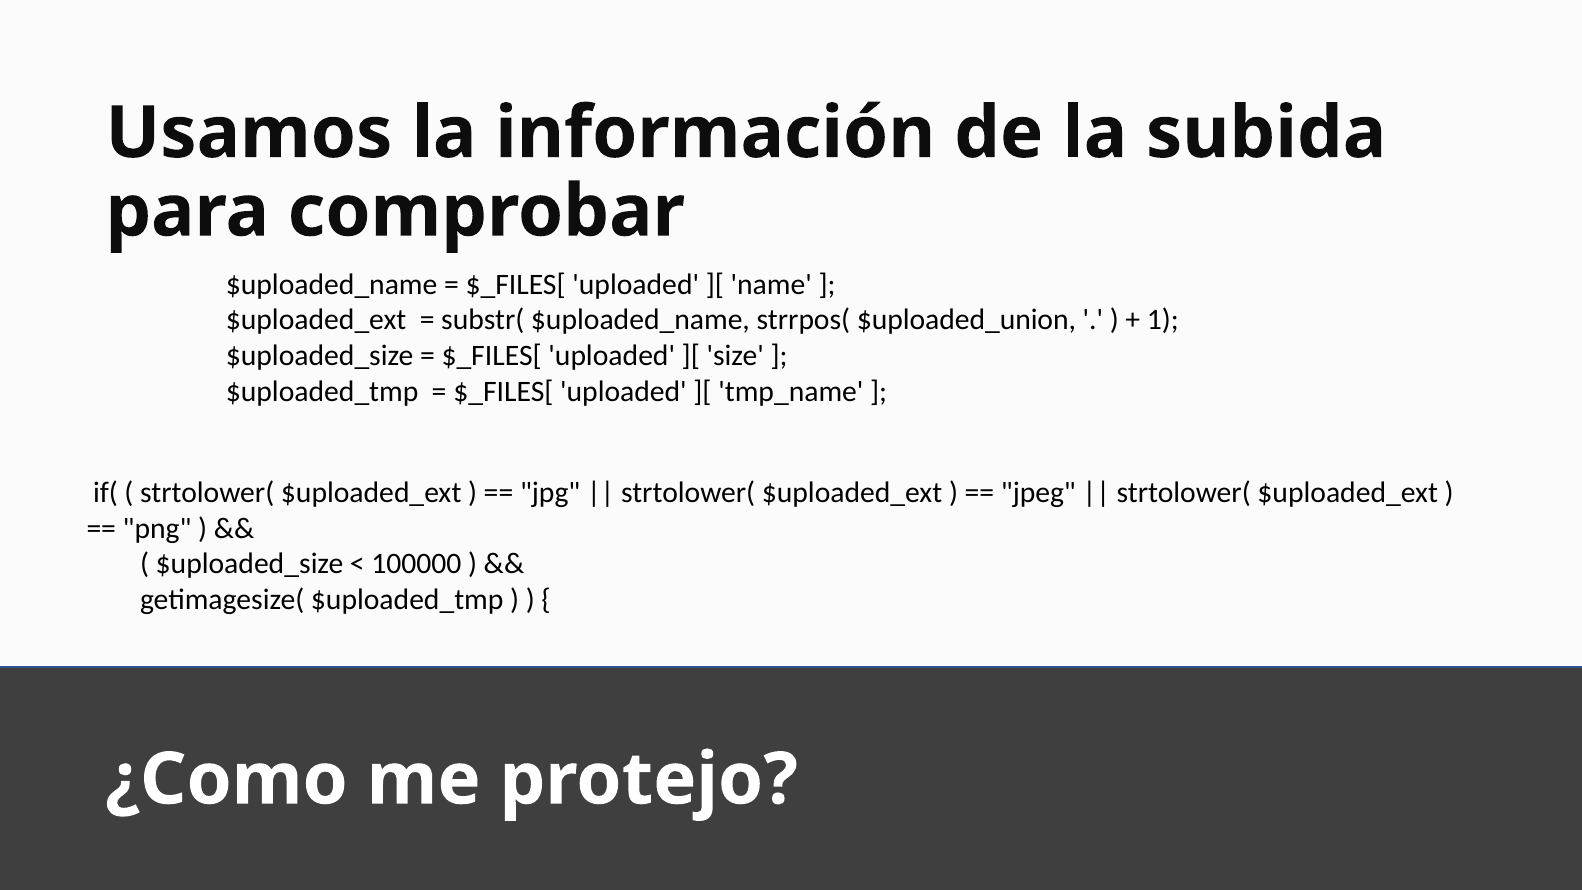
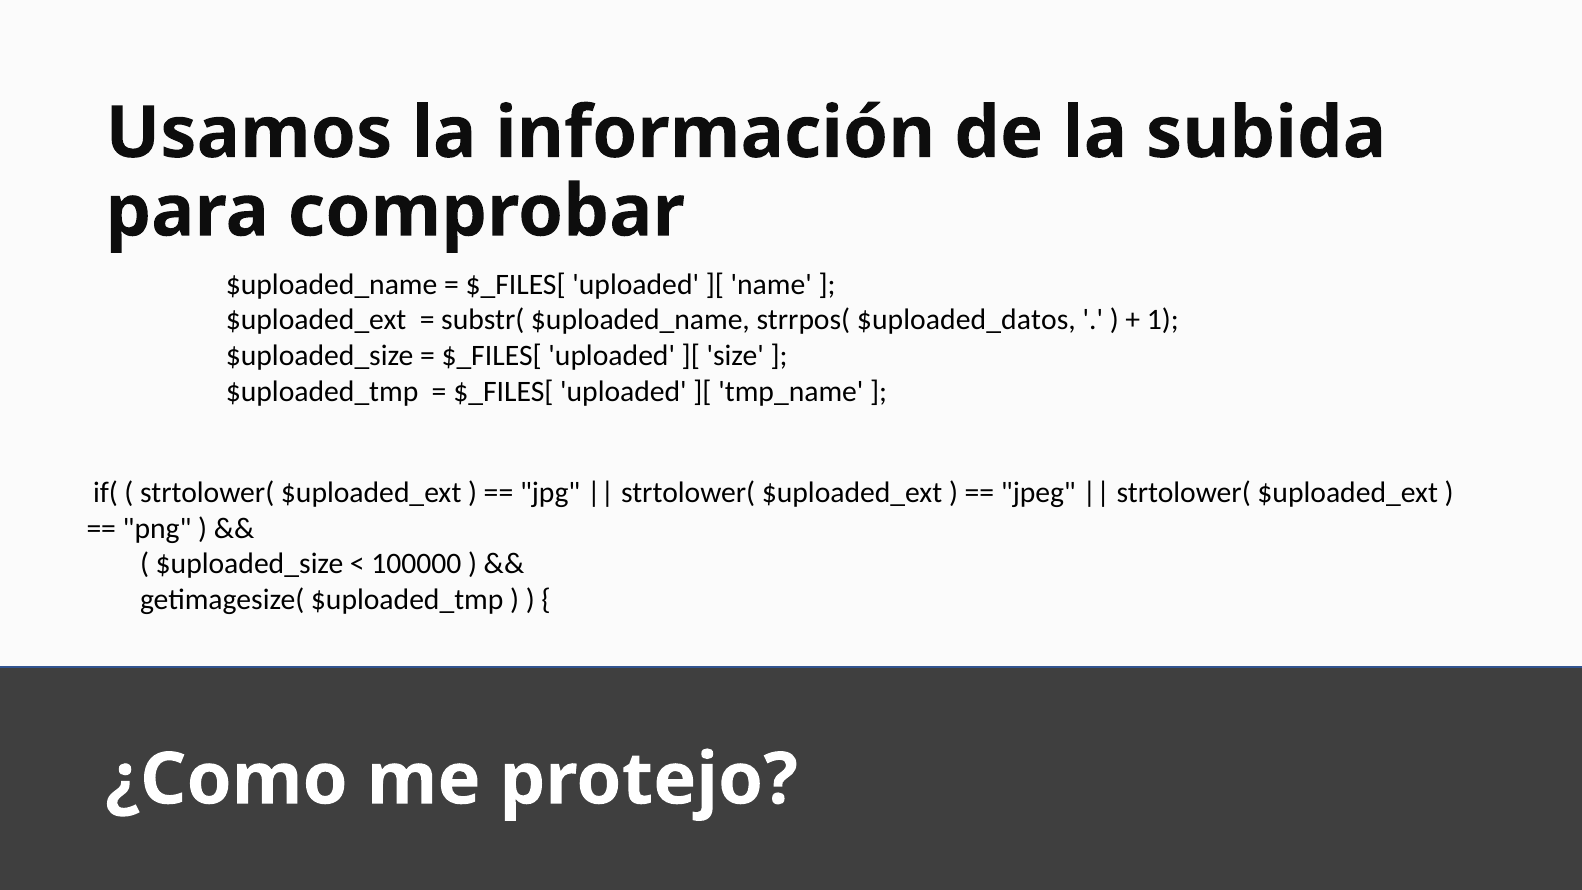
$uploaded_union: $uploaded_union -> $uploaded_datos
